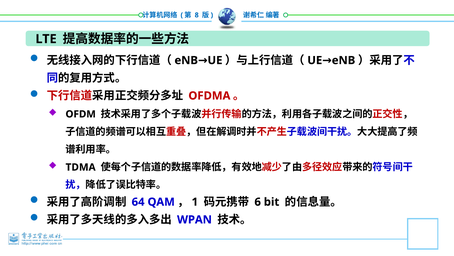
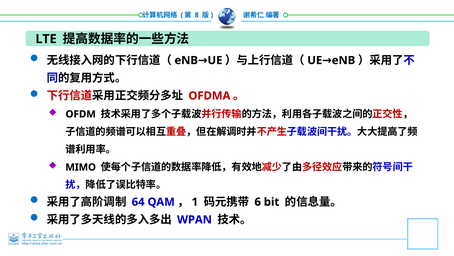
TDMA: TDMA -> MIMO
